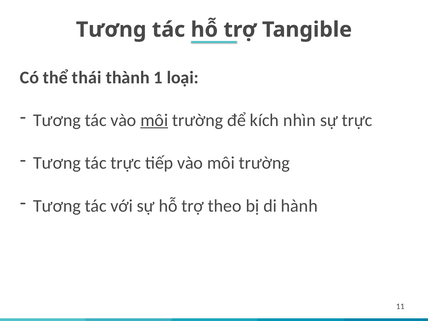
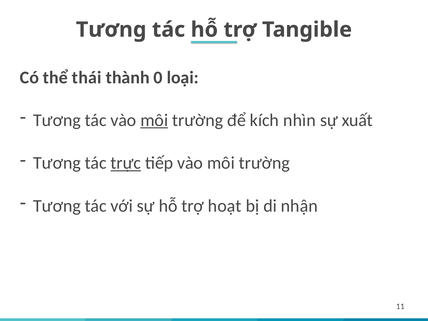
1: 1 -> 0
sự trực: trực -> xuất
trực at (126, 163) underline: none -> present
theo: theo -> hoạt
hành: hành -> nhận
